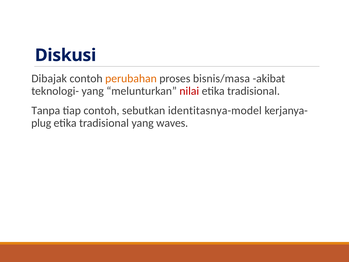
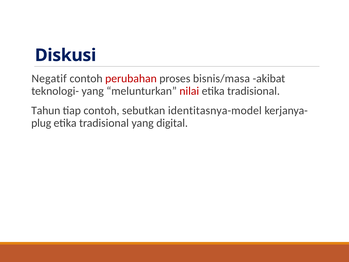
Dibajak: Dibajak -> Negatif
perubahan colour: orange -> red
Tanpa: Tanpa -> Tahun
waves: waves -> digital
